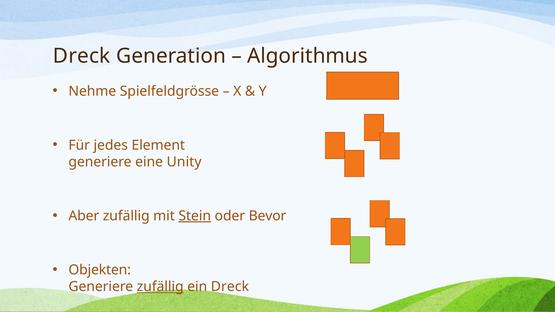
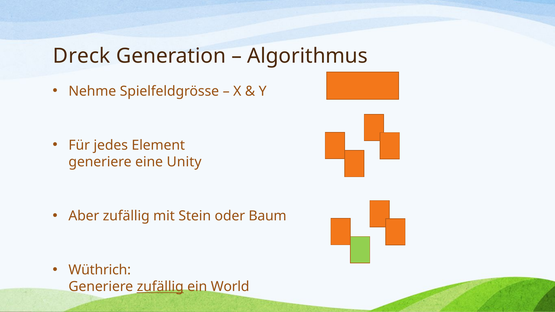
Stein underline: present -> none
Bevor: Bevor -> Baum
Objekten: Objekten -> Wüthrich
ein Dreck: Dreck -> World
